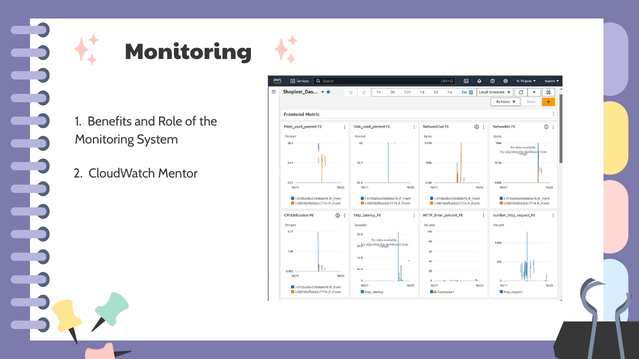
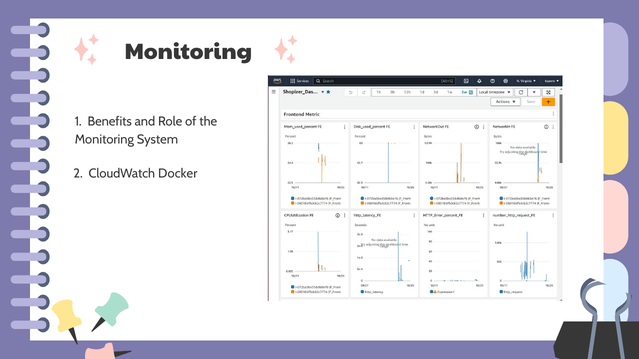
Mentor: Mentor -> Docker
